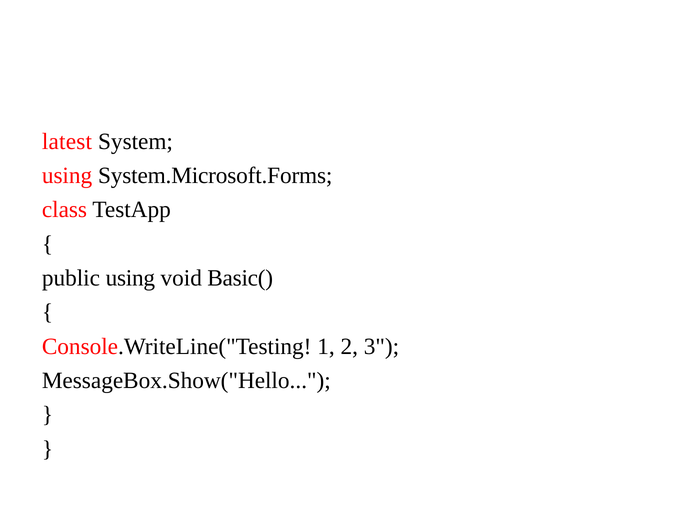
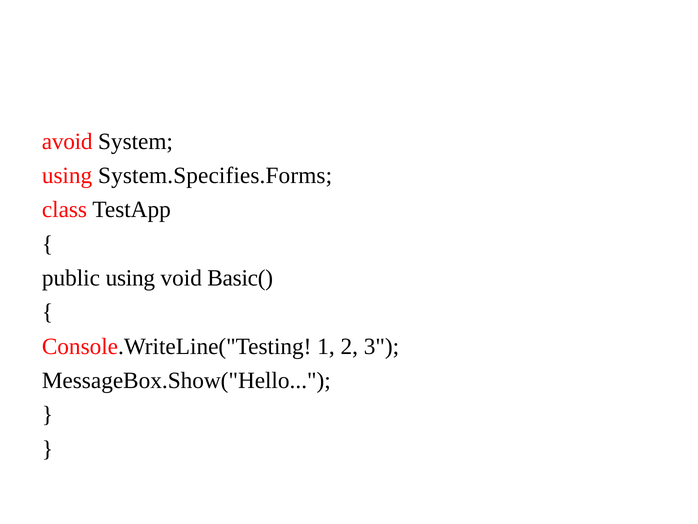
latest: latest -> avoid
System.Microsoft.Forms: System.Microsoft.Forms -> System.Specifies.Forms
